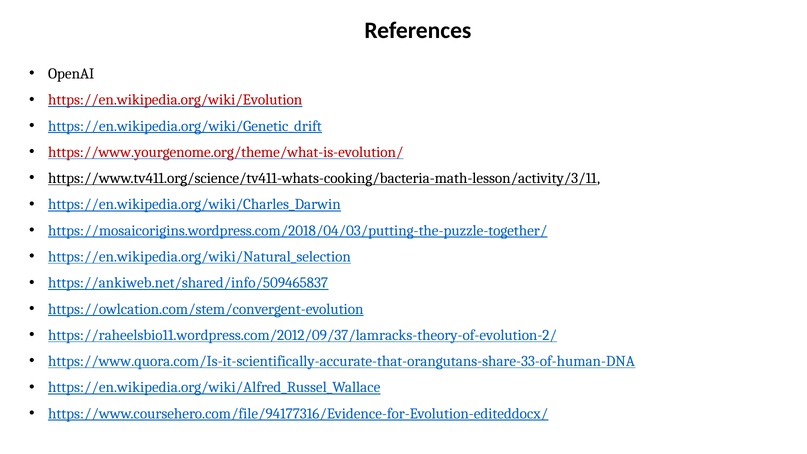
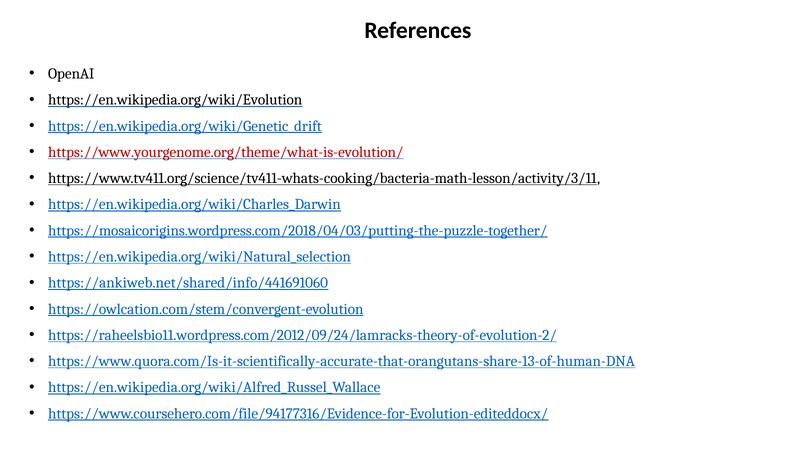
https://en.wikipedia.org/wiki/Evolution colour: red -> black
https://ankiweb.net/shared/info/509465837: https://ankiweb.net/shared/info/509465837 -> https://ankiweb.net/shared/info/441691060
https://raheelsbio11.wordpress.com/2012/09/37/lamracks-theory-of-evolution-2/: https://raheelsbio11.wordpress.com/2012/09/37/lamracks-theory-of-evolution-2/ -> https://raheelsbio11.wordpress.com/2012/09/24/lamracks-theory-of-evolution-2/
https://www.quora.com/Is-it-scientifically-accurate-that-orangutans-share-33-of-human-DNA: https://www.quora.com/Is-it-scientifically-accurate-that-orangutans-share-33-of-human-DNA -> https://www.quora.com/Is-it-scientifically-accurate-that-orangutans-share-13-of-human-DNA
